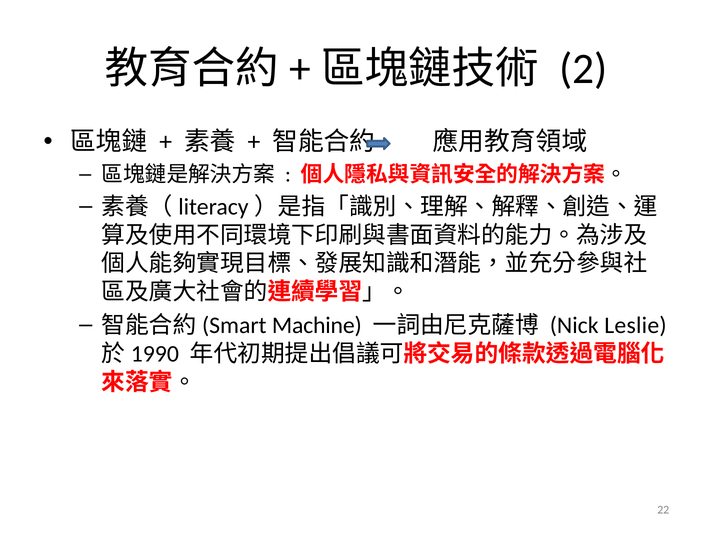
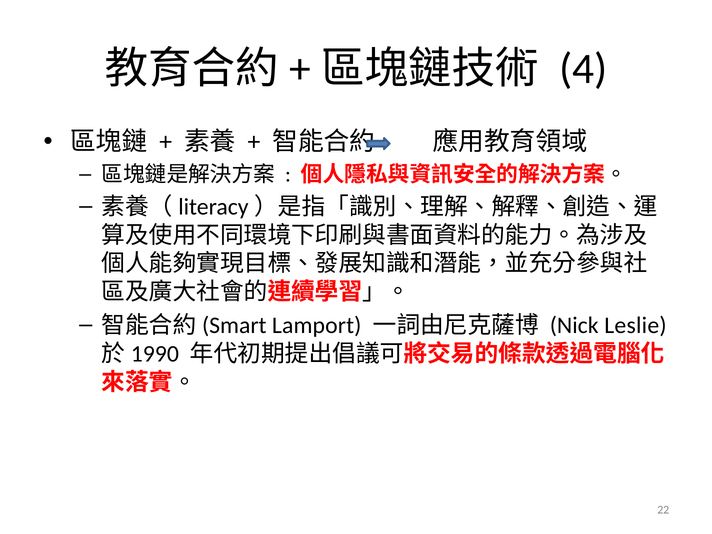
2: 2 -> 4
Machine: Machine -> Lamport
